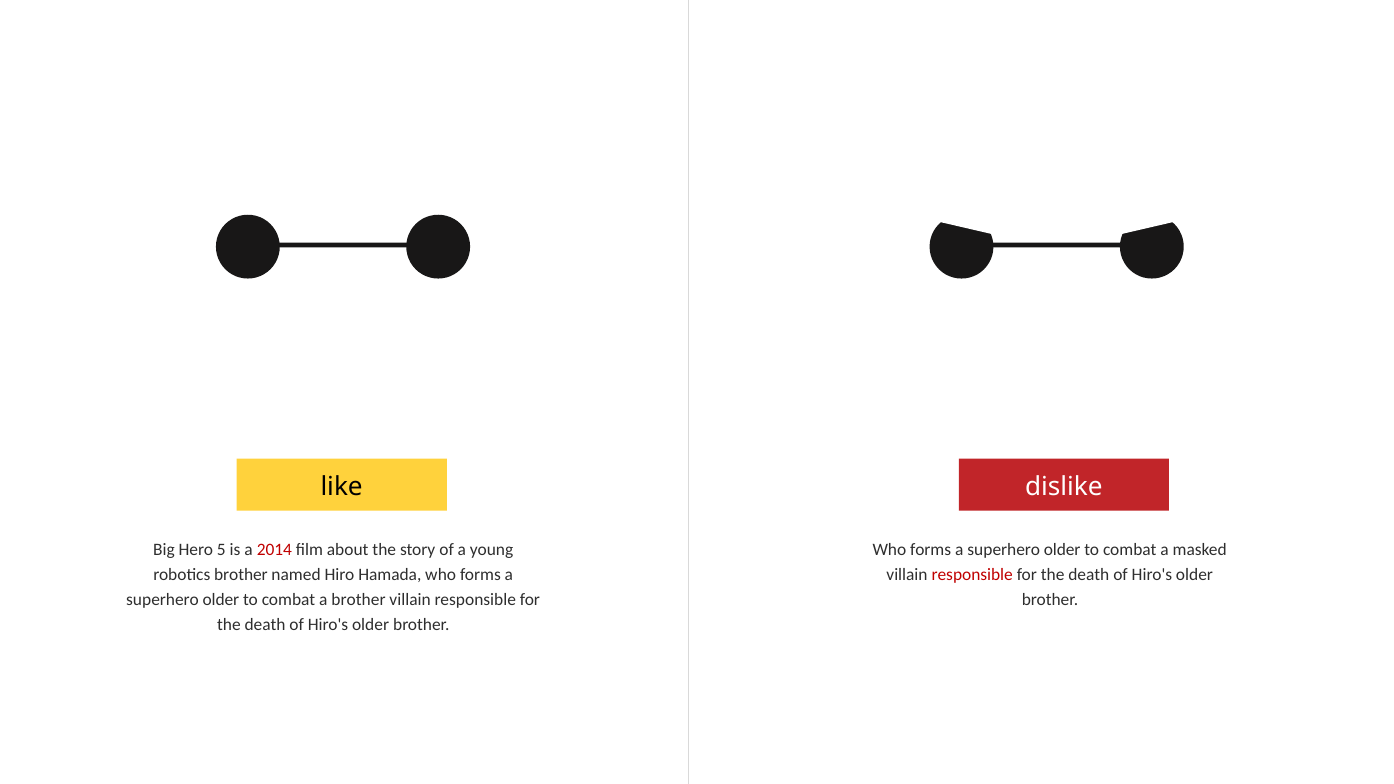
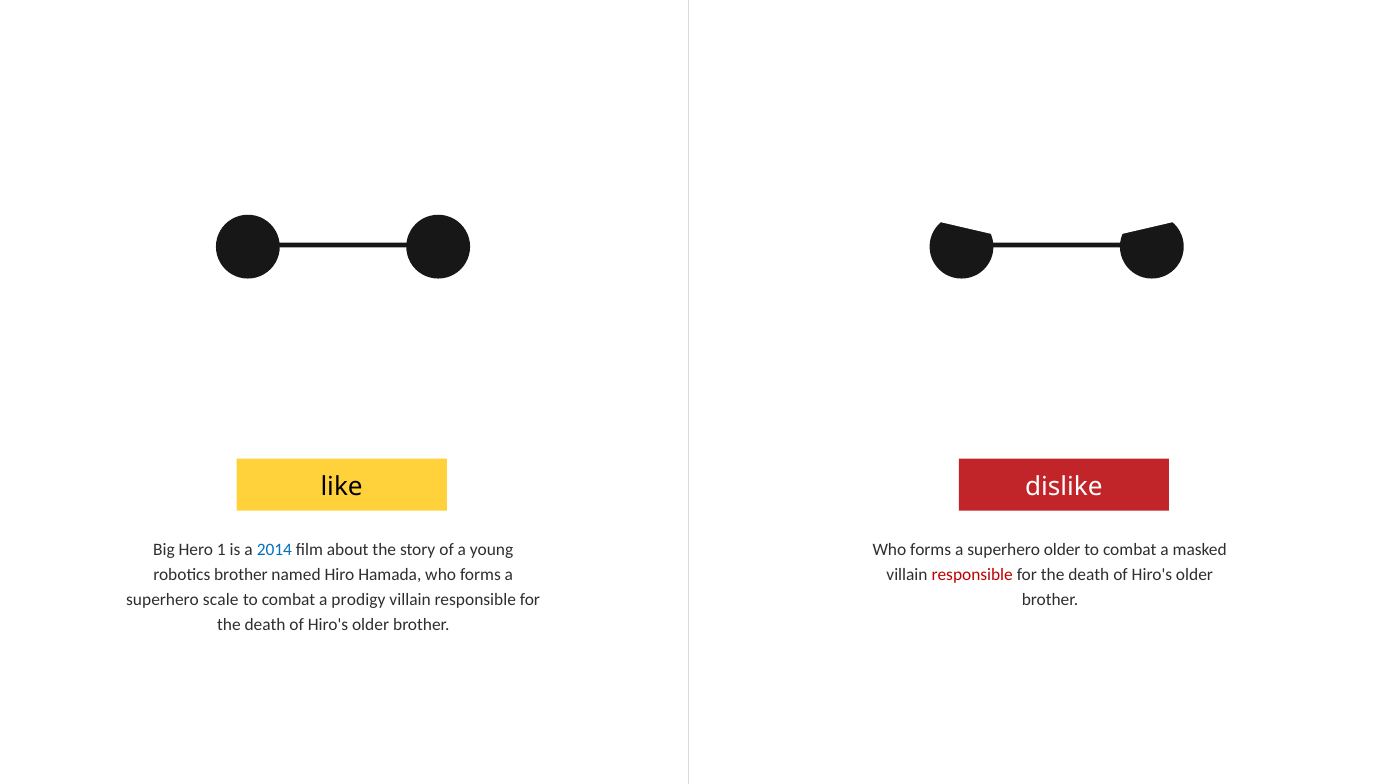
5: 5 -> 1
2014 colour: red -> blue
older at (221, 600): older -> scale
a brother: brother -> prodigy
